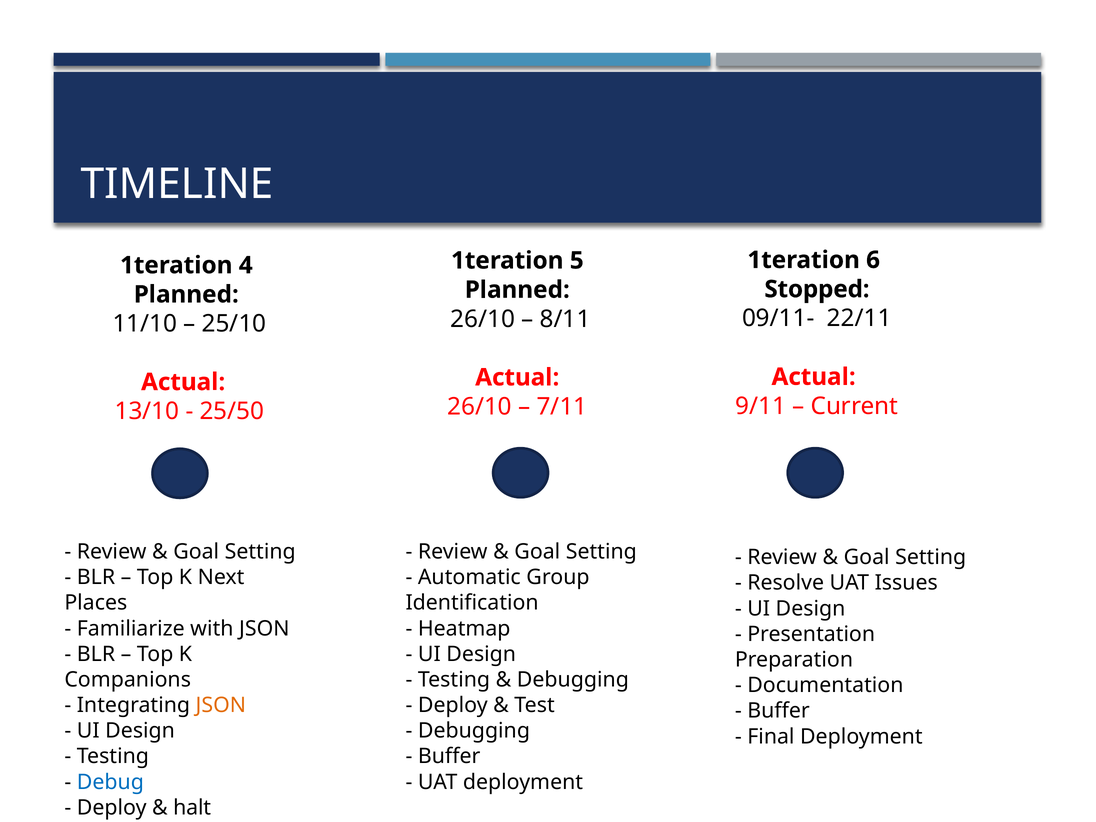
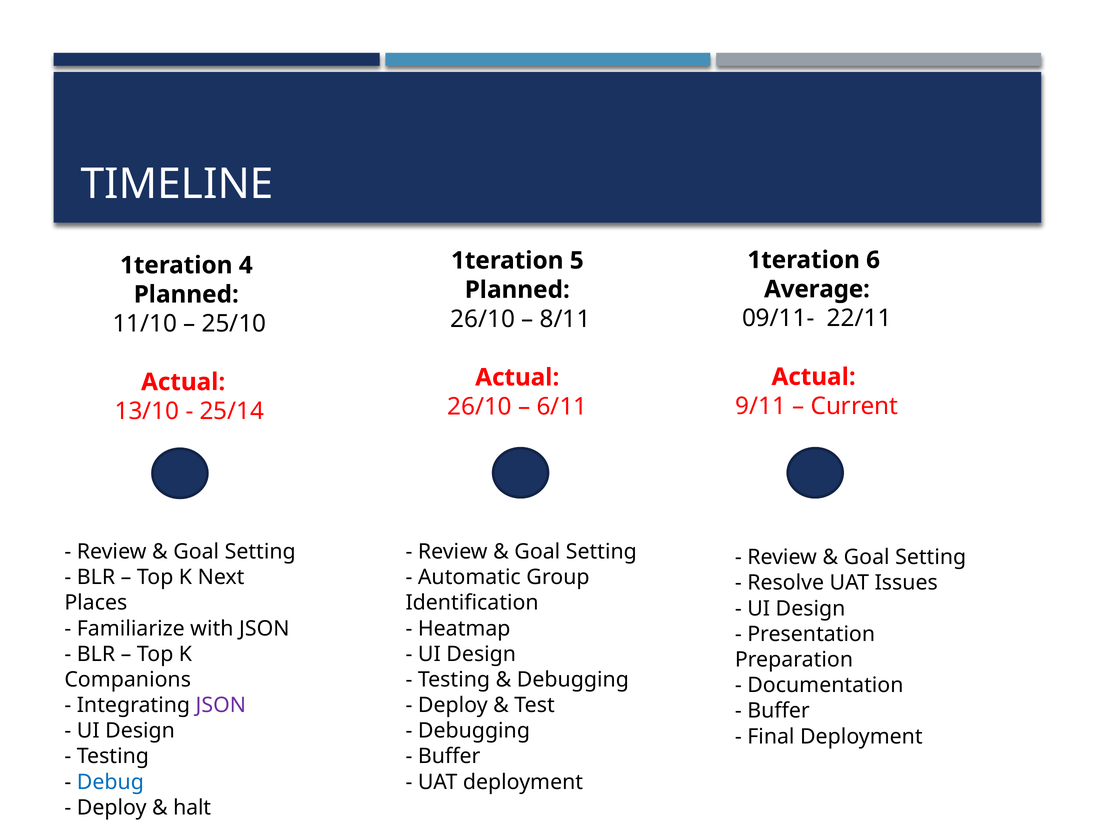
Stopped: Stopped -> Average
7/11: 7/11 -> 6/11
25/50: 25/50 -> 25/14
JSON at (221, 705) colour: orange -> purple
